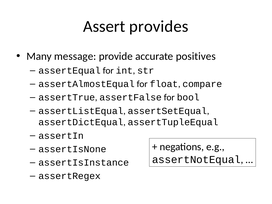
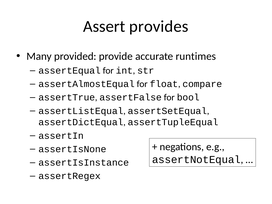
message: message -> provided
positives: positives -> runtimes
